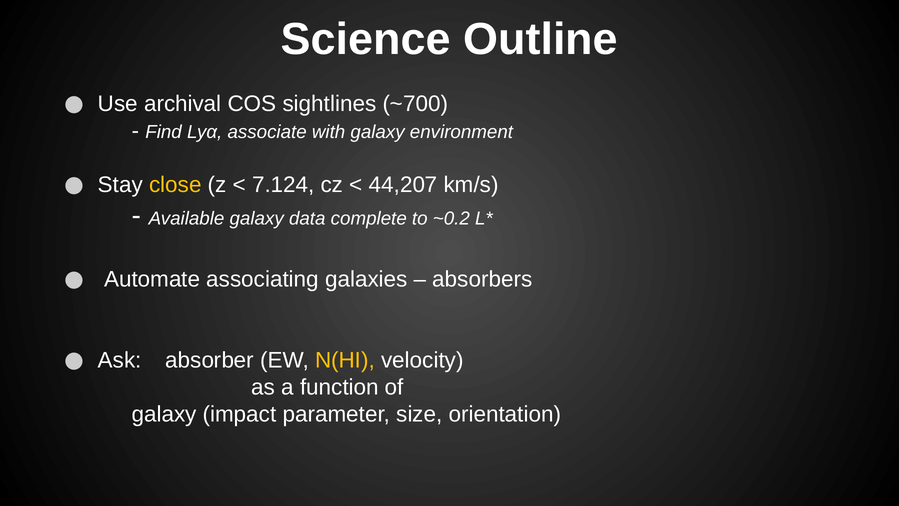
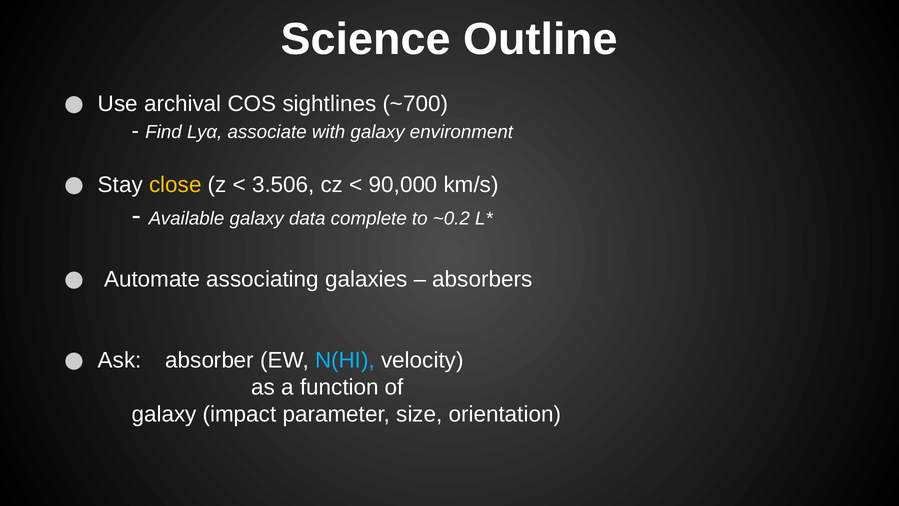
7.124: 7.124 -> 3.506
44,207: 44,207 -> 90,000
N(HI colour: yellow -> light blue
